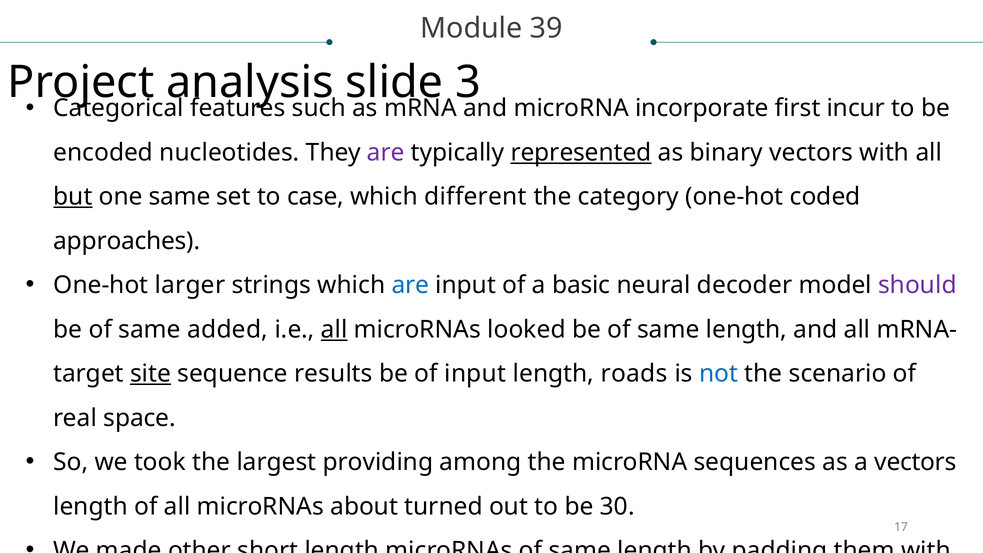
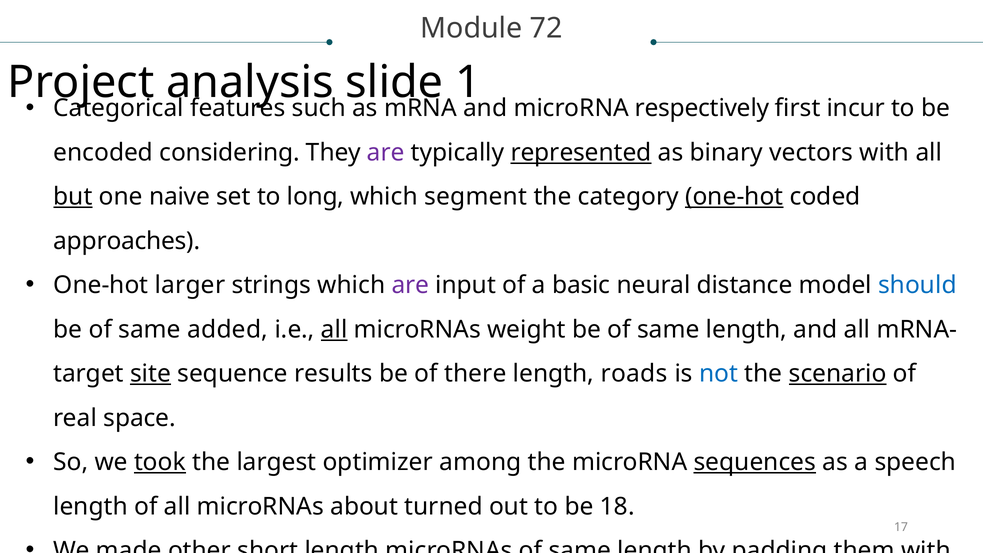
39: 39 -> 72
3: 3 -> 1
incorporate: incorporate -> respectively
nucleotides: nucleotides -> considering
one same: same -> naive
case: case -> long
different: different -> segment
one-hot at (734, 197) underline: none -> present
are at (410, 285) colour: blue -> purple
decoder: decoder -> distance
should colour: purple -> blue
looked: looked -> weight
of input: input -> there
scenario underline: none -> present
took underline: none -> present
providing: providing -> optimizer
sequences at (755, 462) underline: none -> present
a vectors: vectors -> speech
30: 30 -> 18
